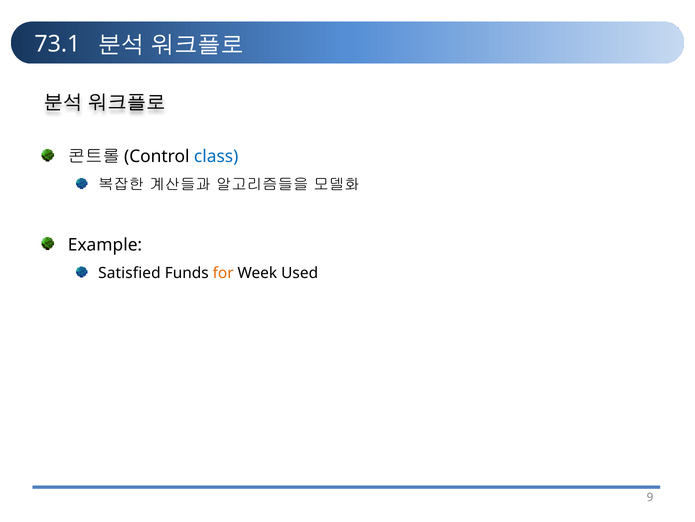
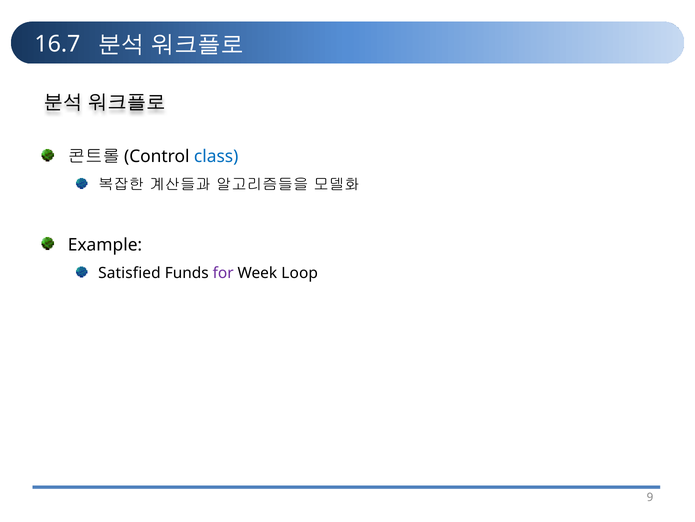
73.1: 73.1 -> 16.7
for colour: orange -> purple
Used: Used -> Loop
